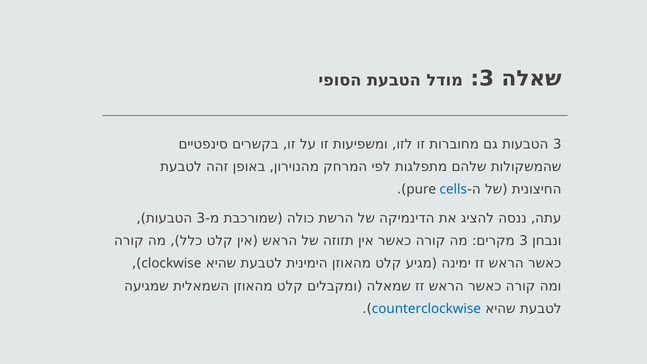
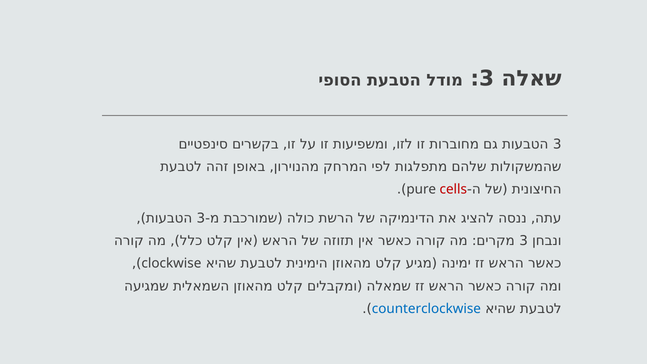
cells colour: blue -> red
